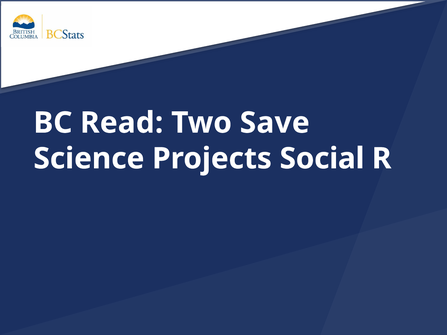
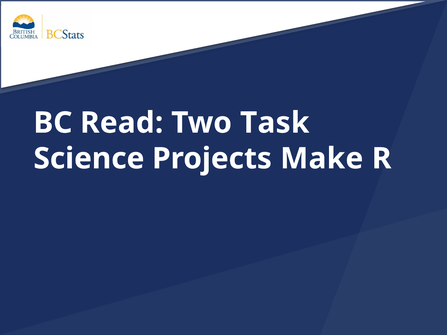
Save: Save -> Task
Social: Social -> Make
